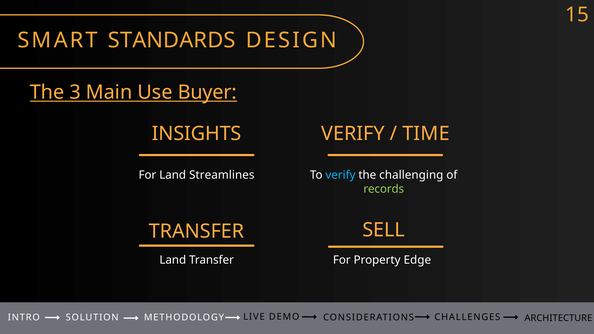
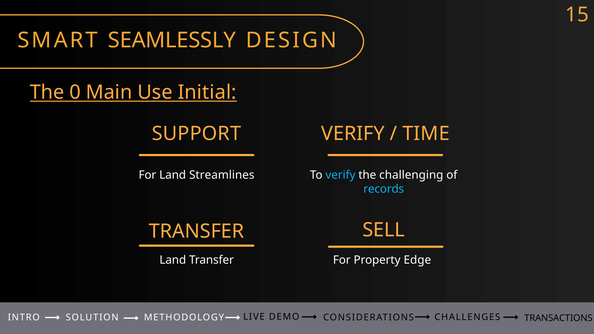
STANDARDS: STANDARDS -> SEAMLESSLY
3: 3 -> 0
Buyer: Buyer -> Initial
INSIGHTS: INSIGHTS -> SUPPORT
records colour: light green -> light blue
ARCHITECTURE: ARCHITECTURE -> TRANSACTIONS
